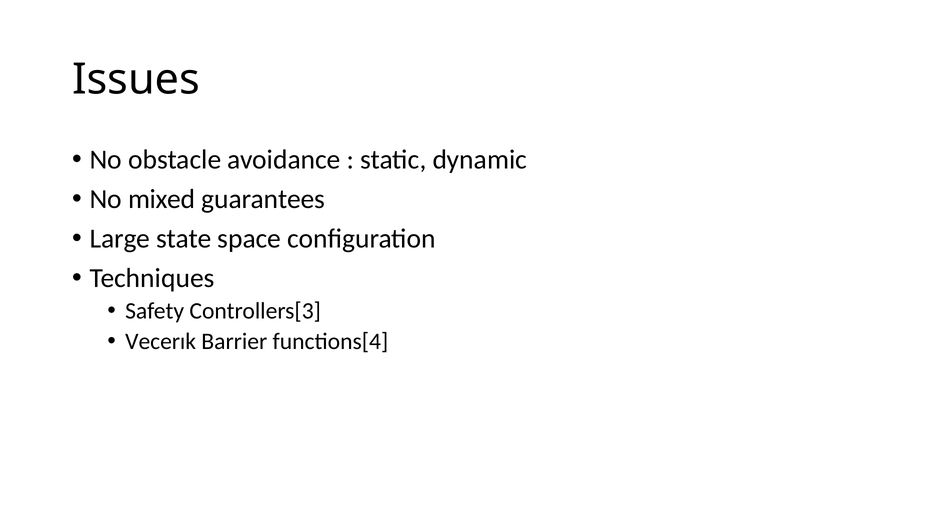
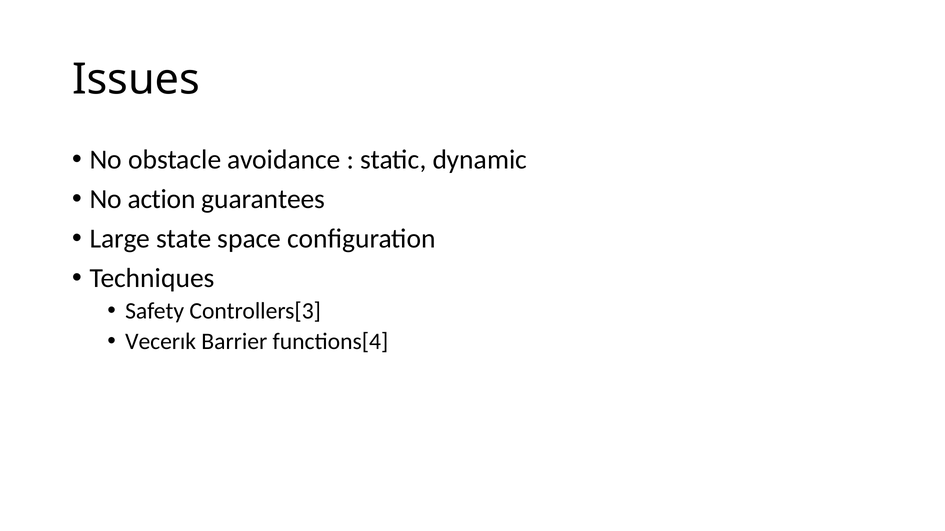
mixed: mixed -> action
